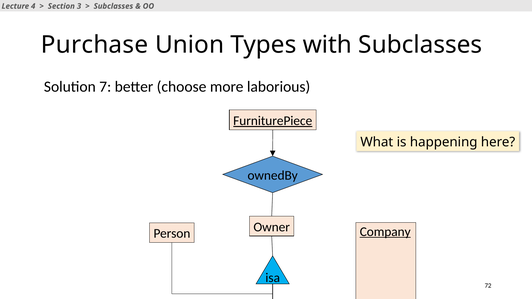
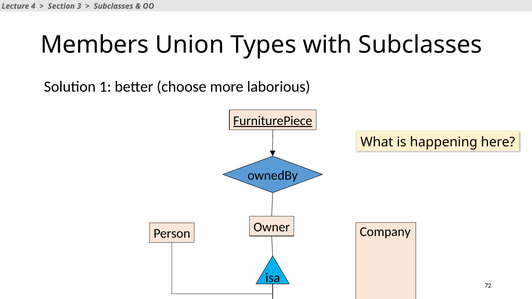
Purchase: Purchase -> Members
7: 7 -> 1
Company underline: present -> none
